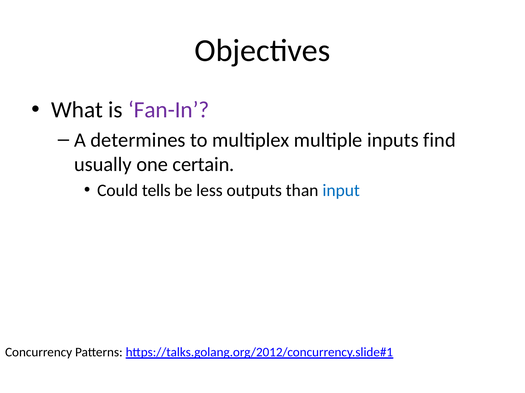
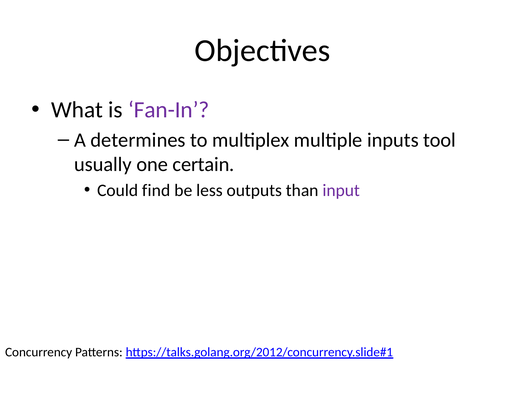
find: find -> tool
tells: tells -> find
input colour: blue -> purple
